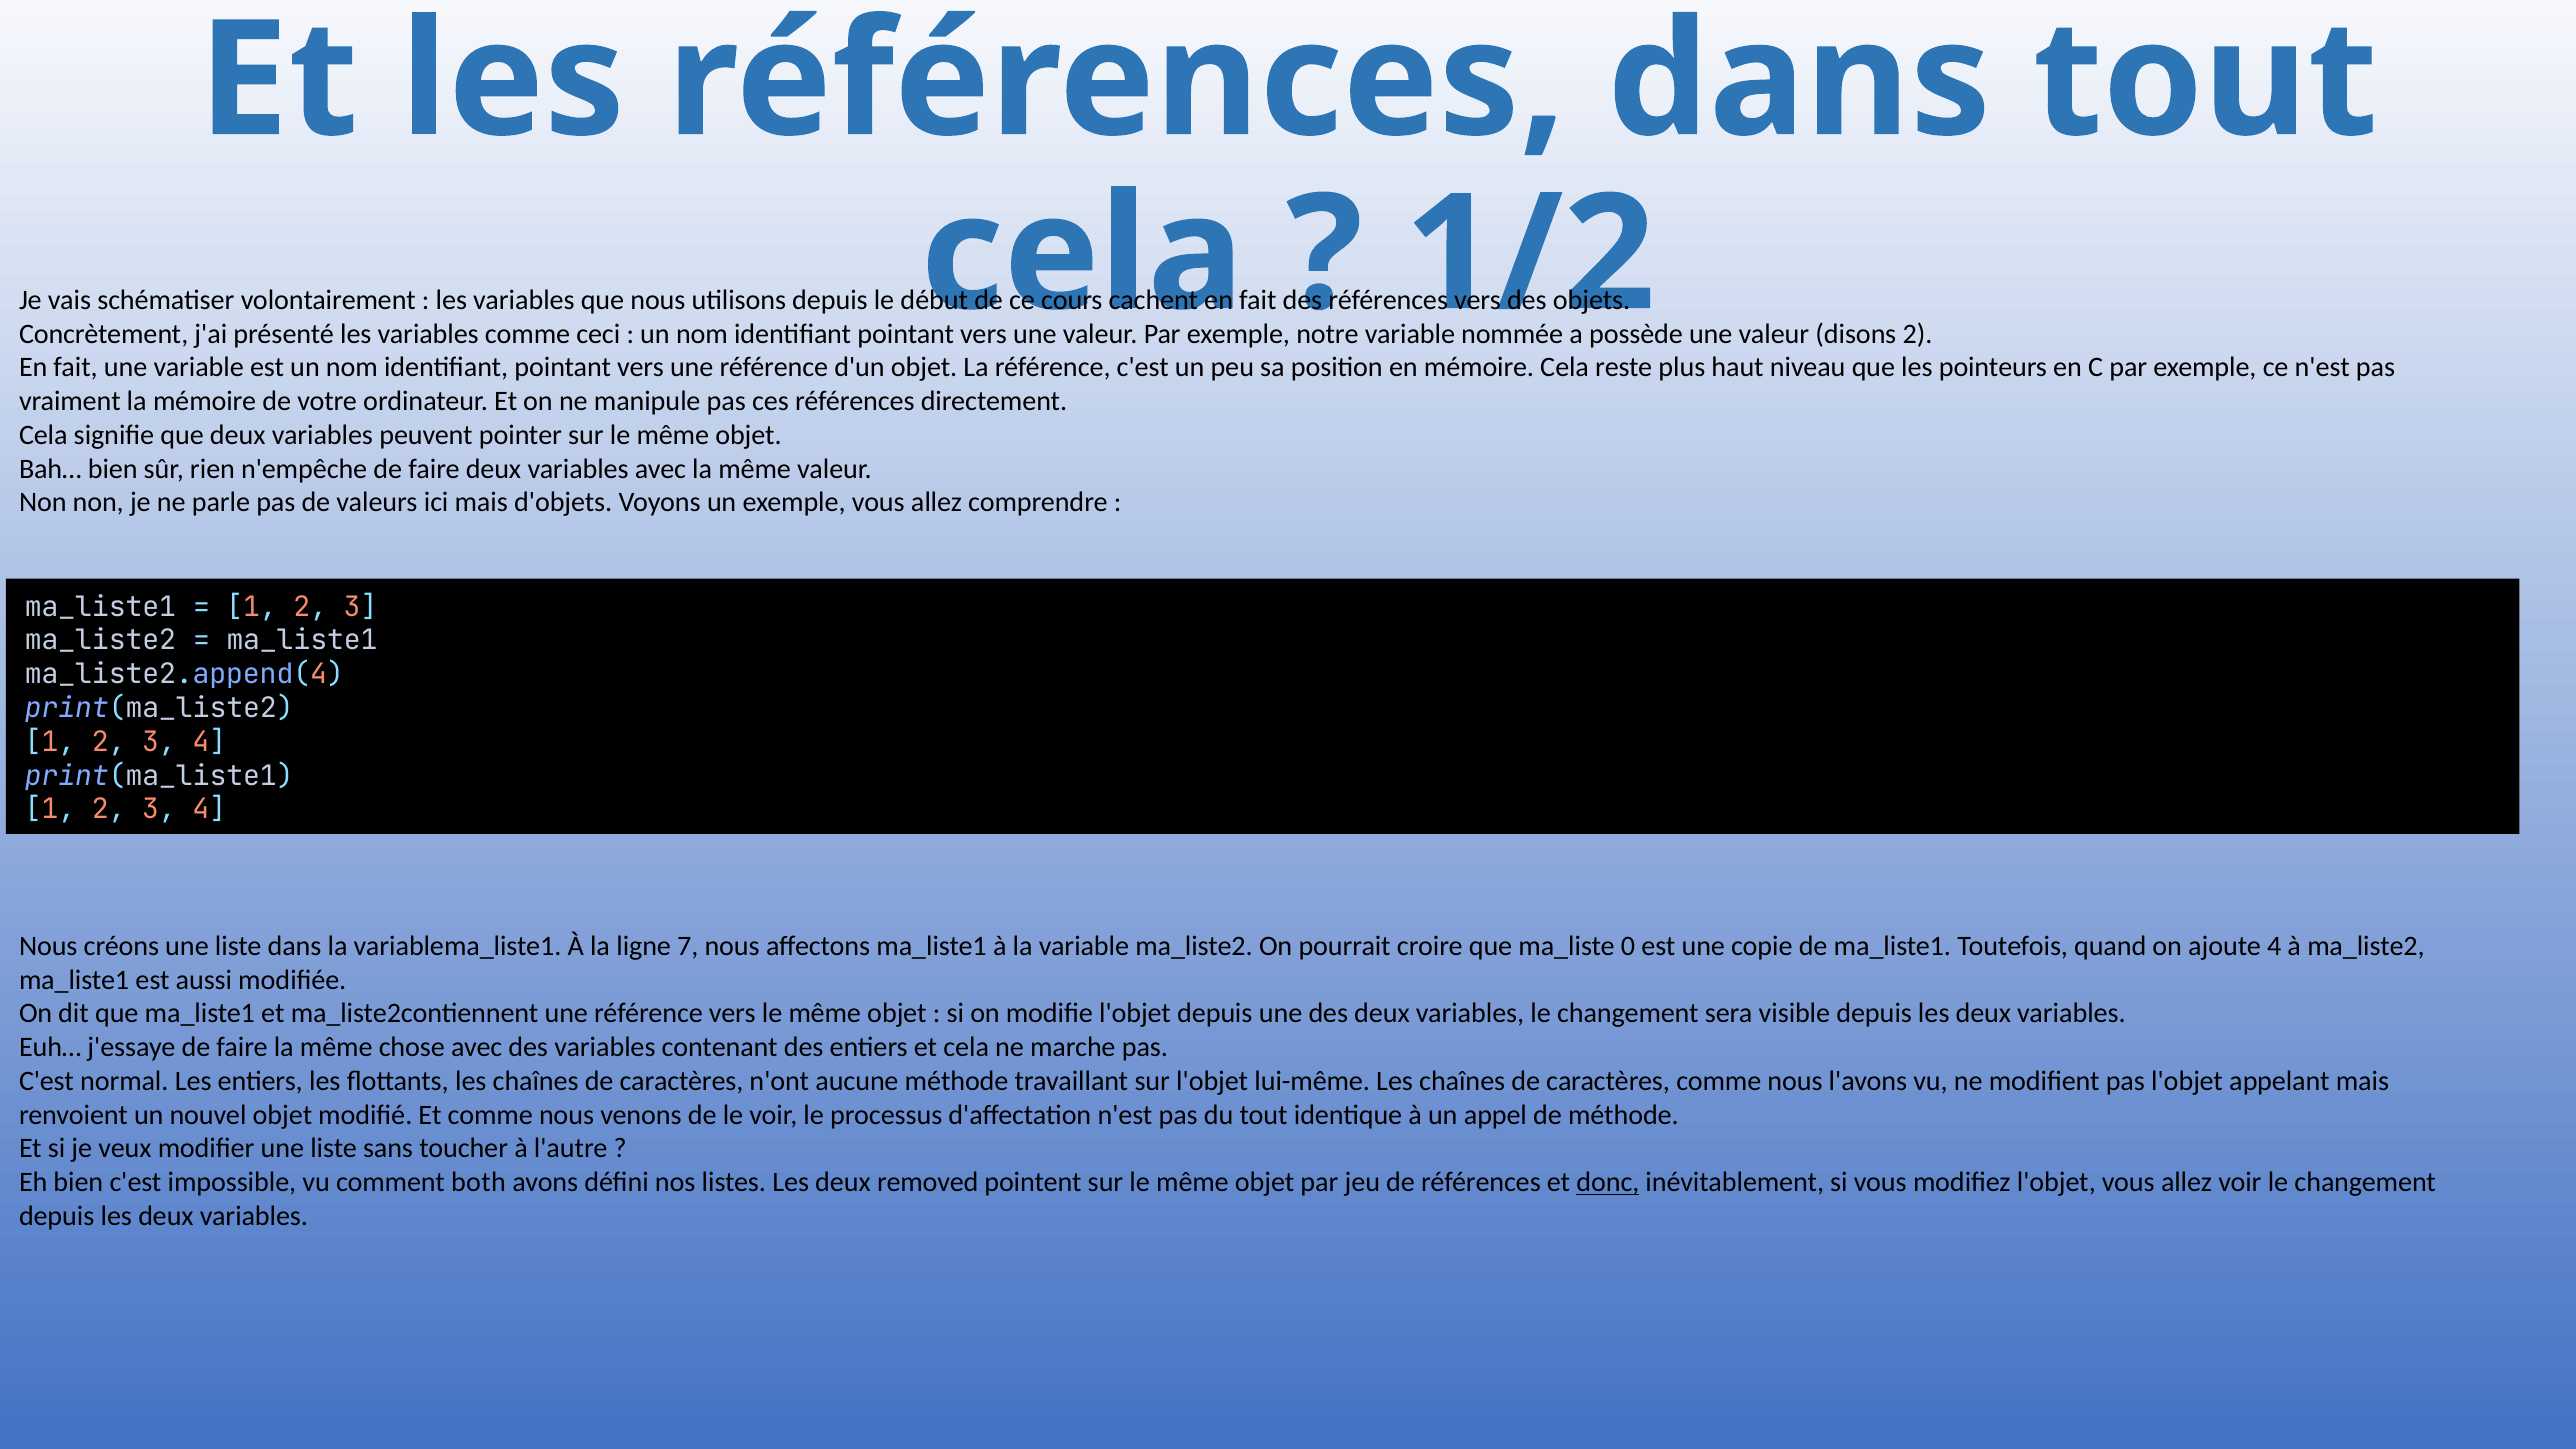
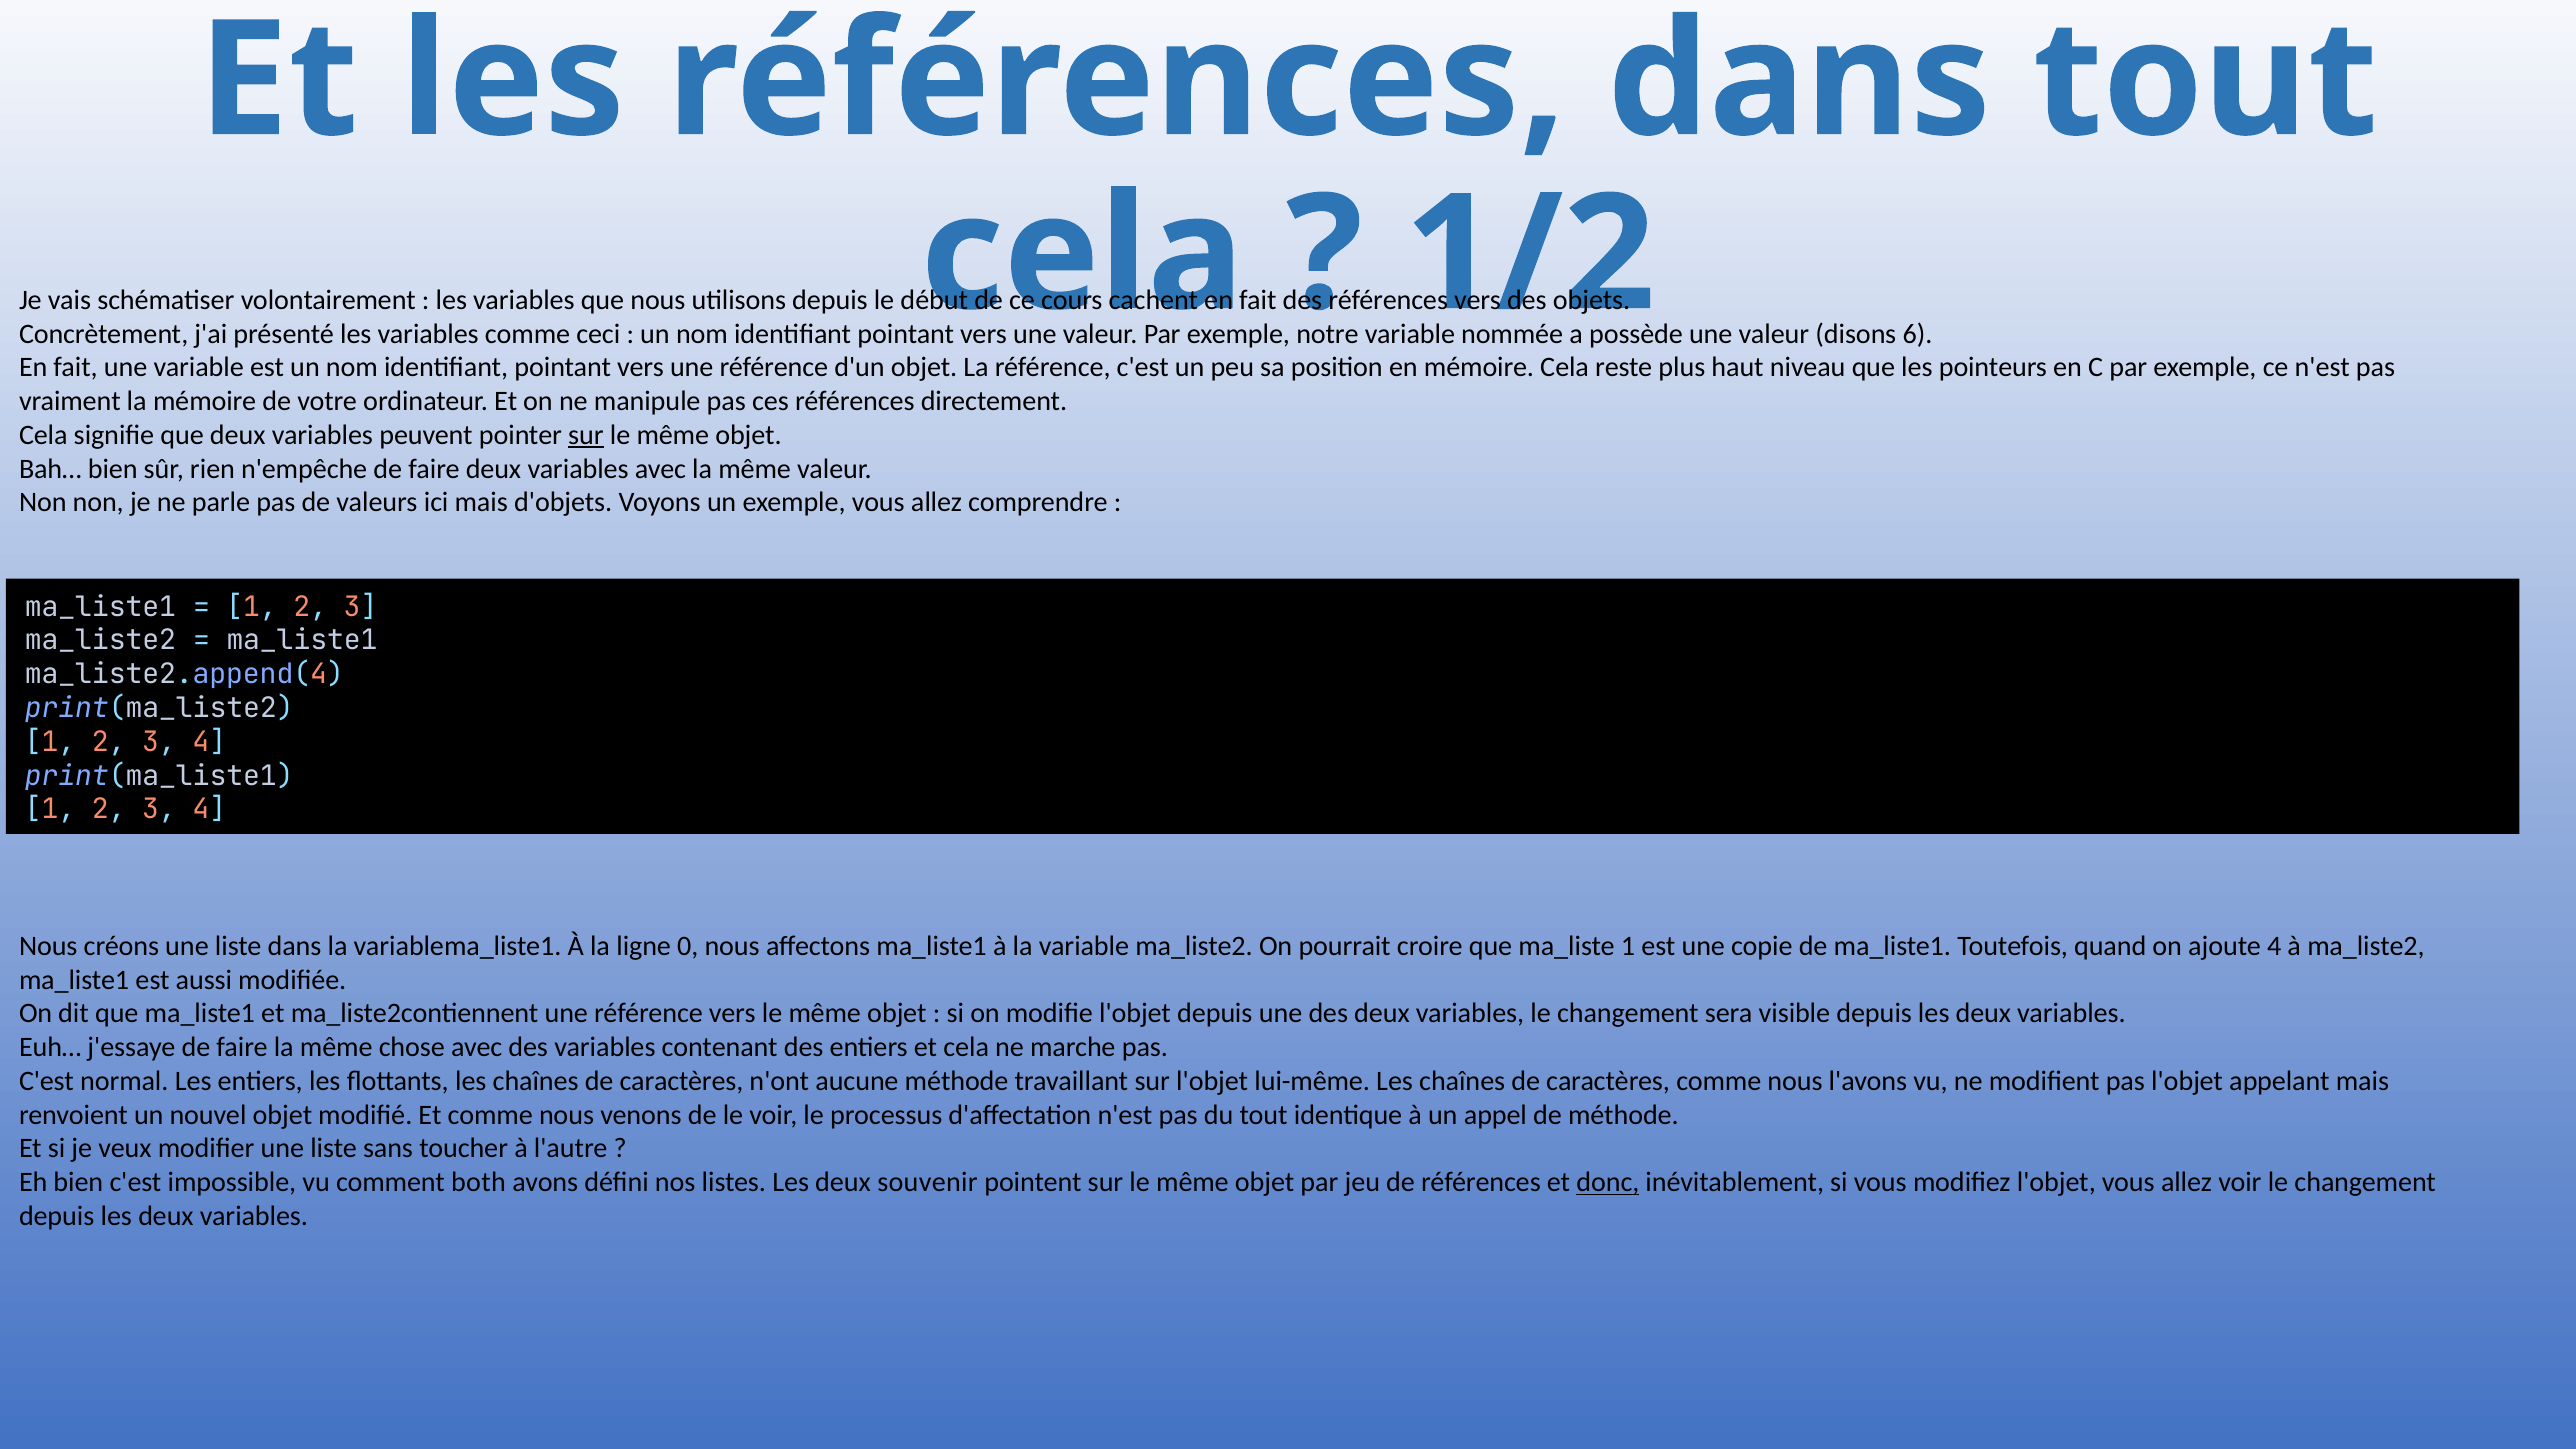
disons 2: 2 -> 6
sur at (586, 435) underline: none -> present
7: 7 -> 0
ma_liste 0: 0 -> 1
removed: removed -> souvenir
